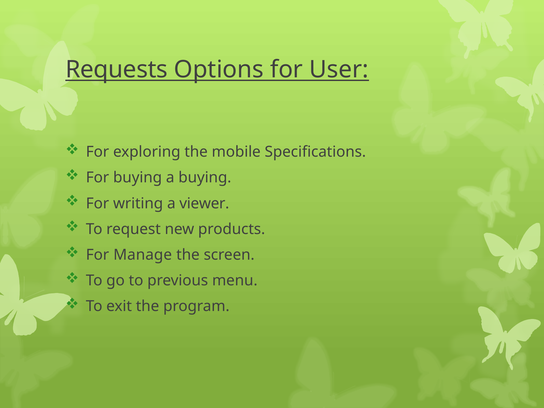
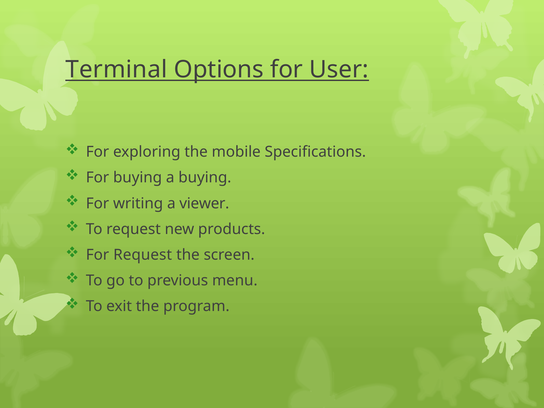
Requests: Requests -> Terminal
For Manage: Manage -> Request
